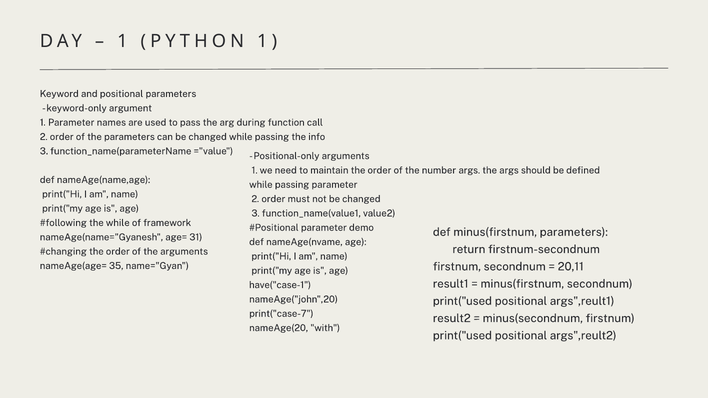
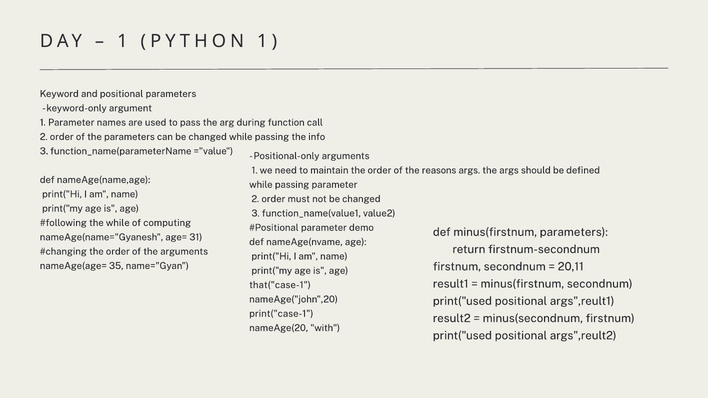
number: number -> reasons
framework: framework -> computing
have("case-1: have("case-1 -> that("case-1
print("case-7: print("case-7 -> print("case-1
